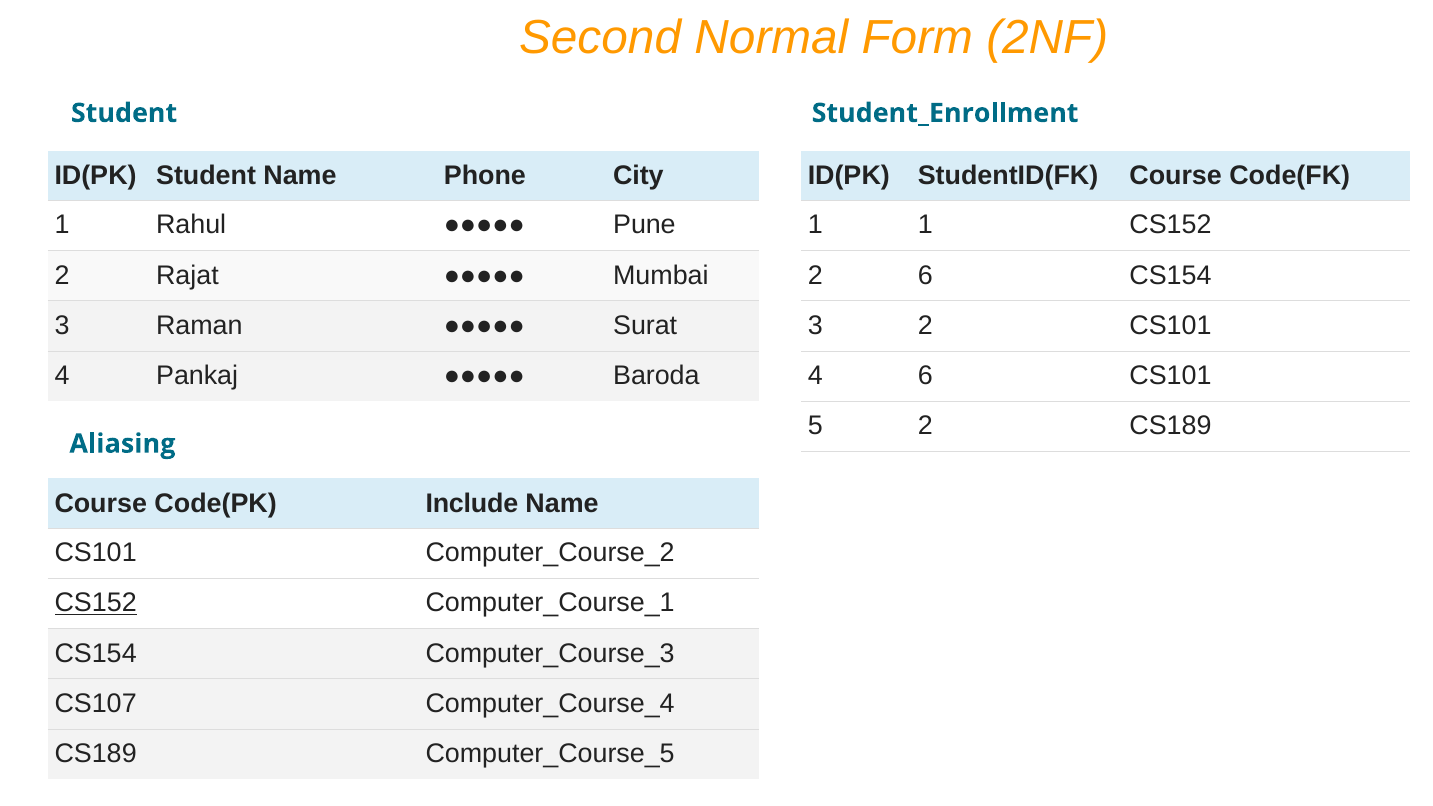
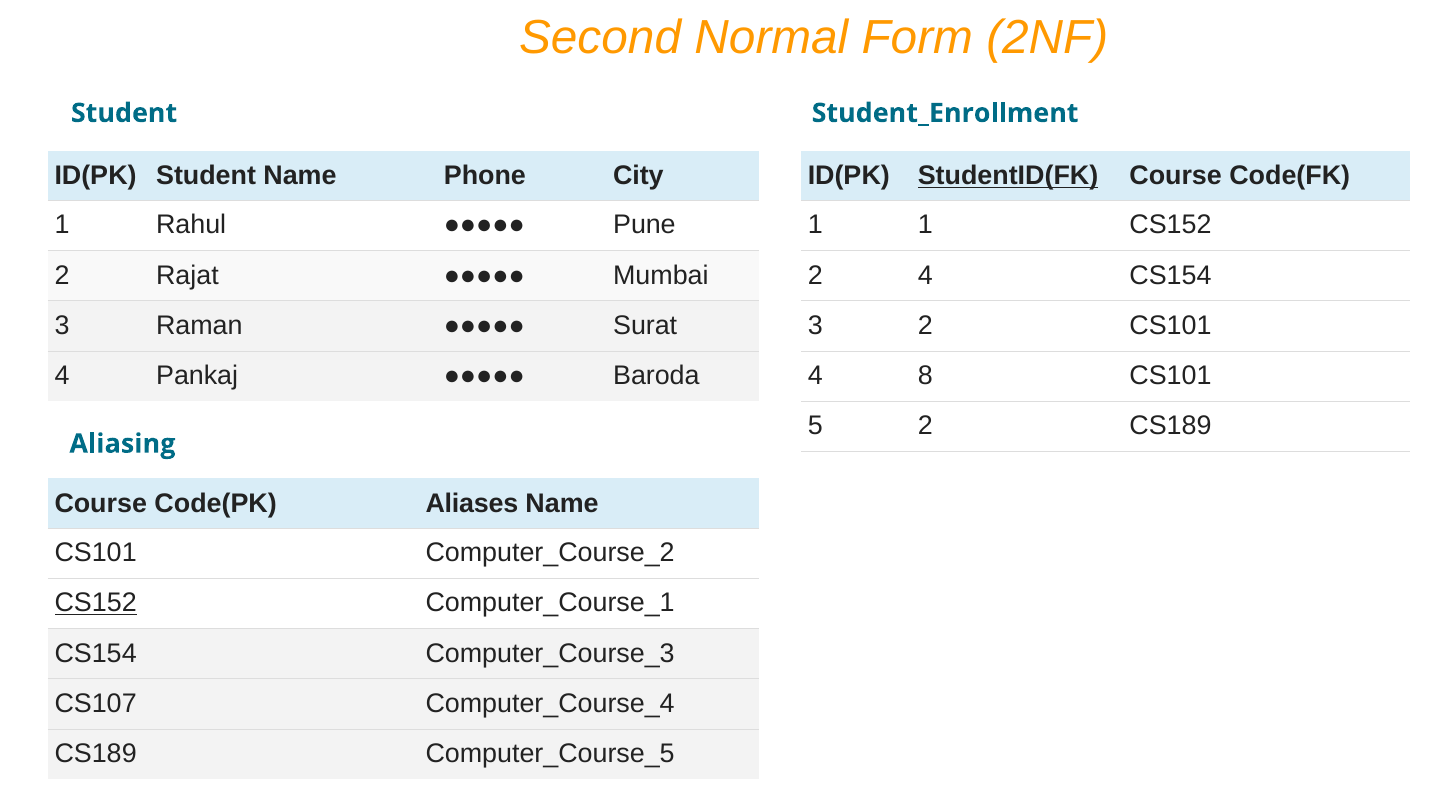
StudentID(FK underline: none -> present
2 6: 6 -> 4
4 6: 6 -> 8
Include: Include -> Aliases
